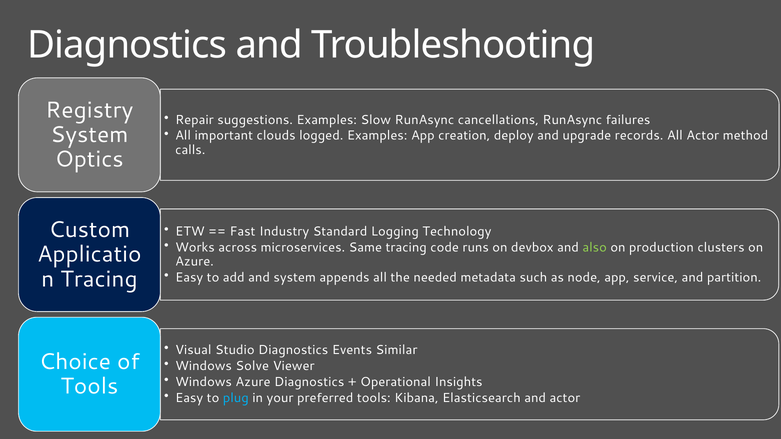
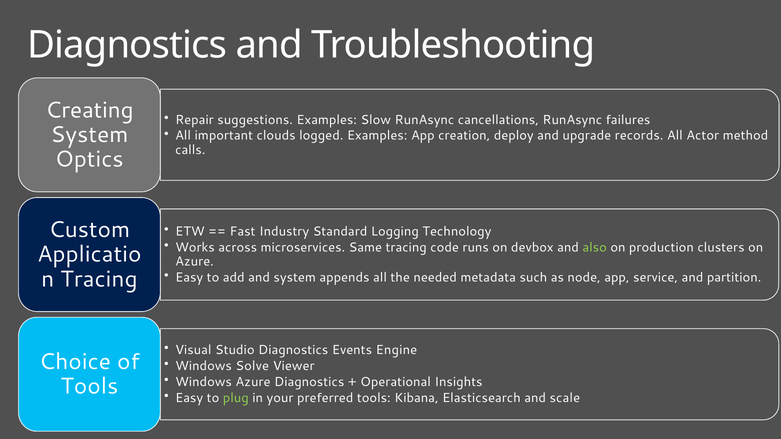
Registry: Registry -> Creating
Similar: Similar -> Engine
plug colour: light blue -> light green
and actor: actor -> scale
